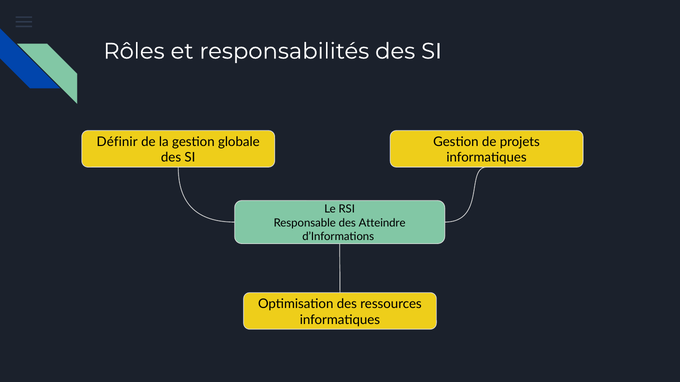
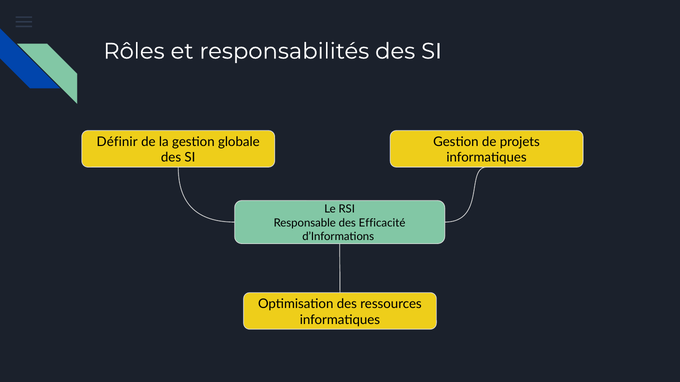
Atteindre: Atteindre -> Efficacité
